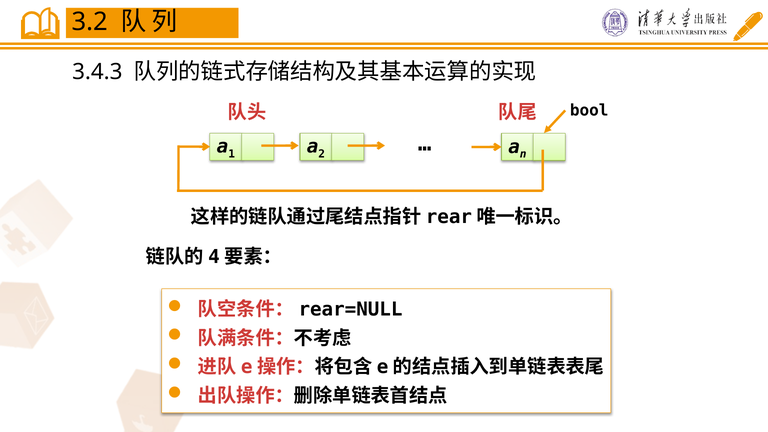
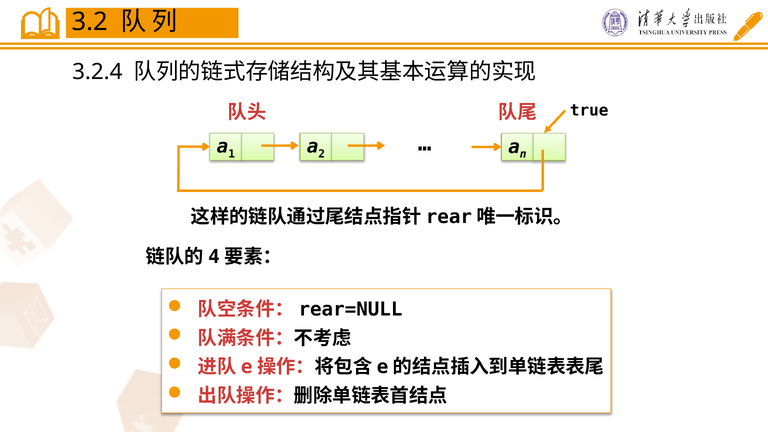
3.4.3: 3.4.3 -> 3.2.4
bool: bool -> true
